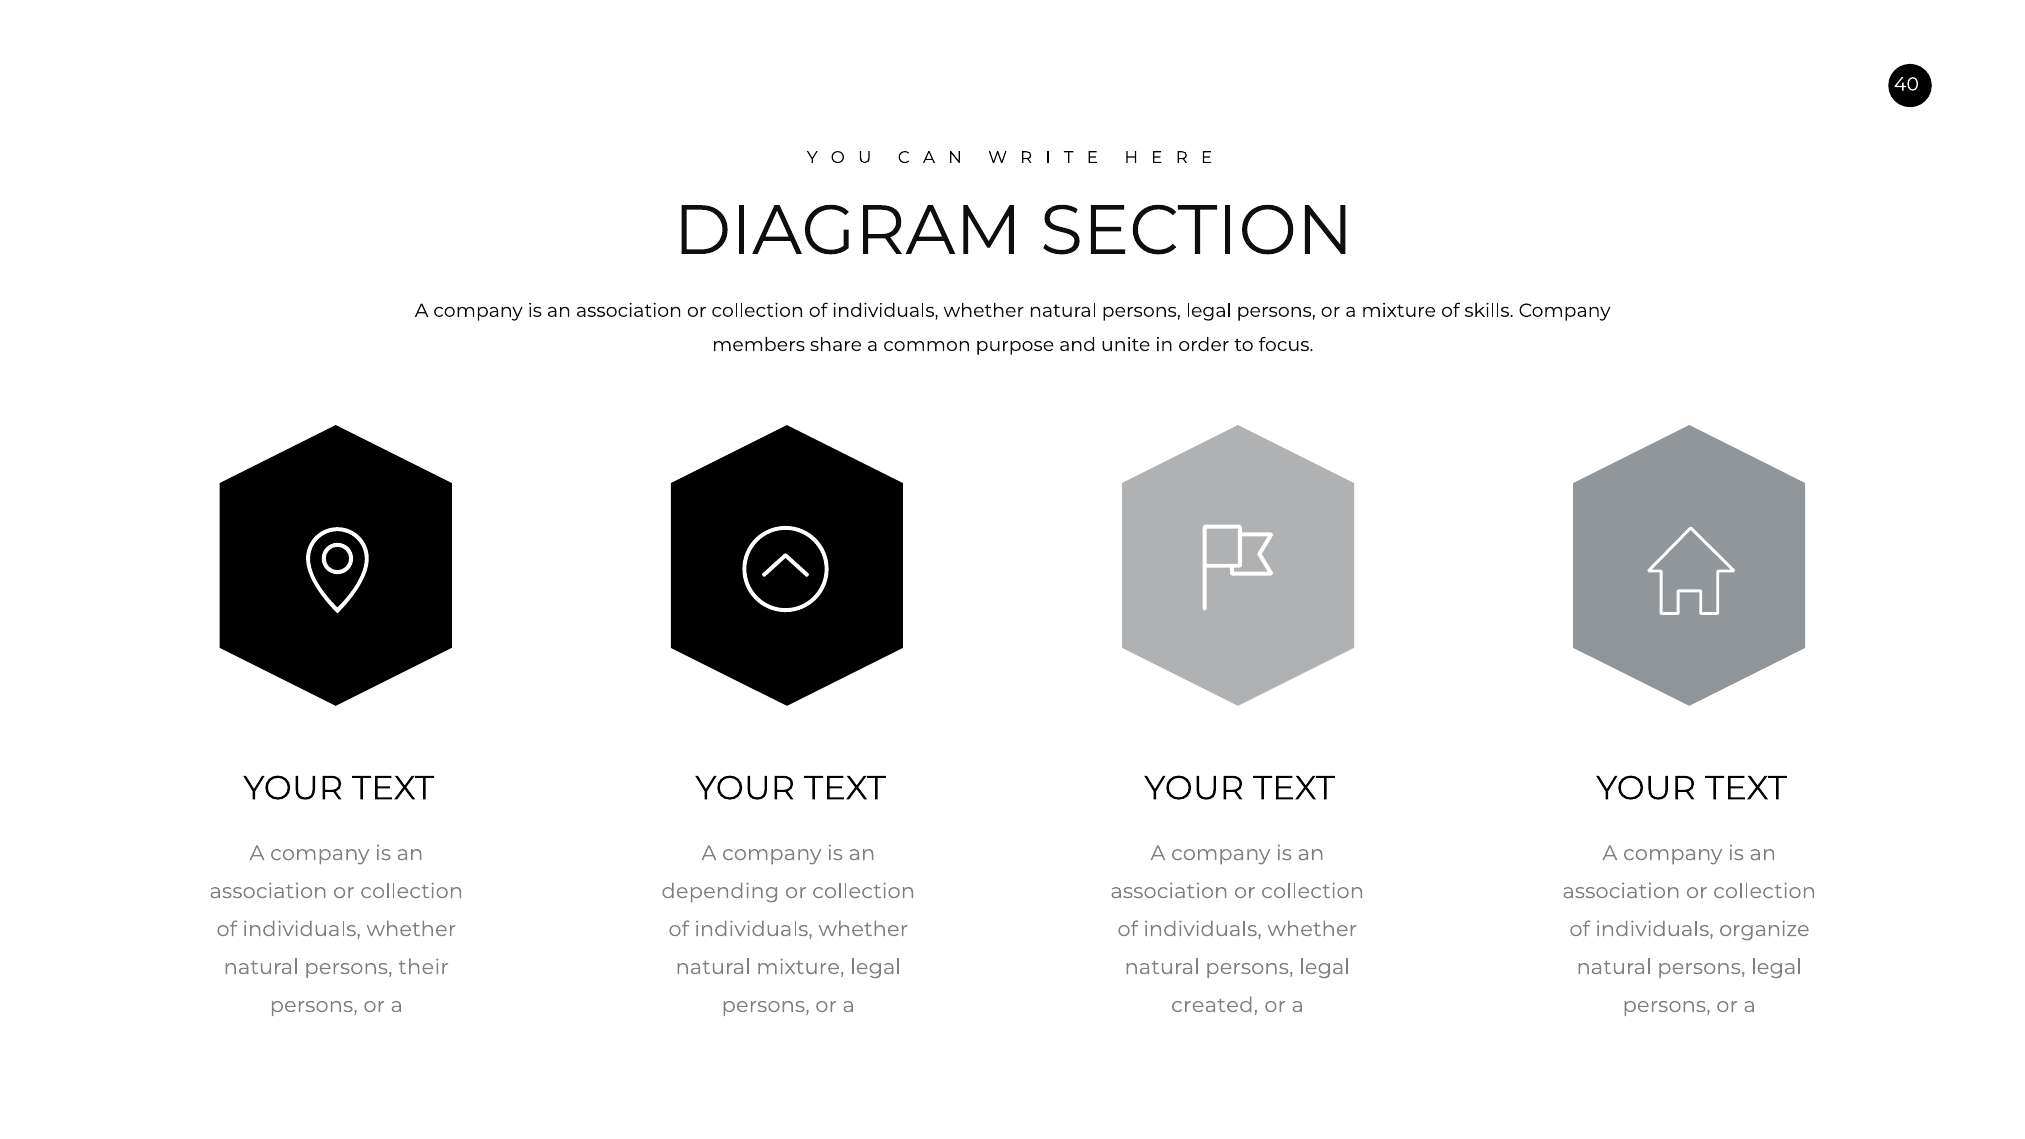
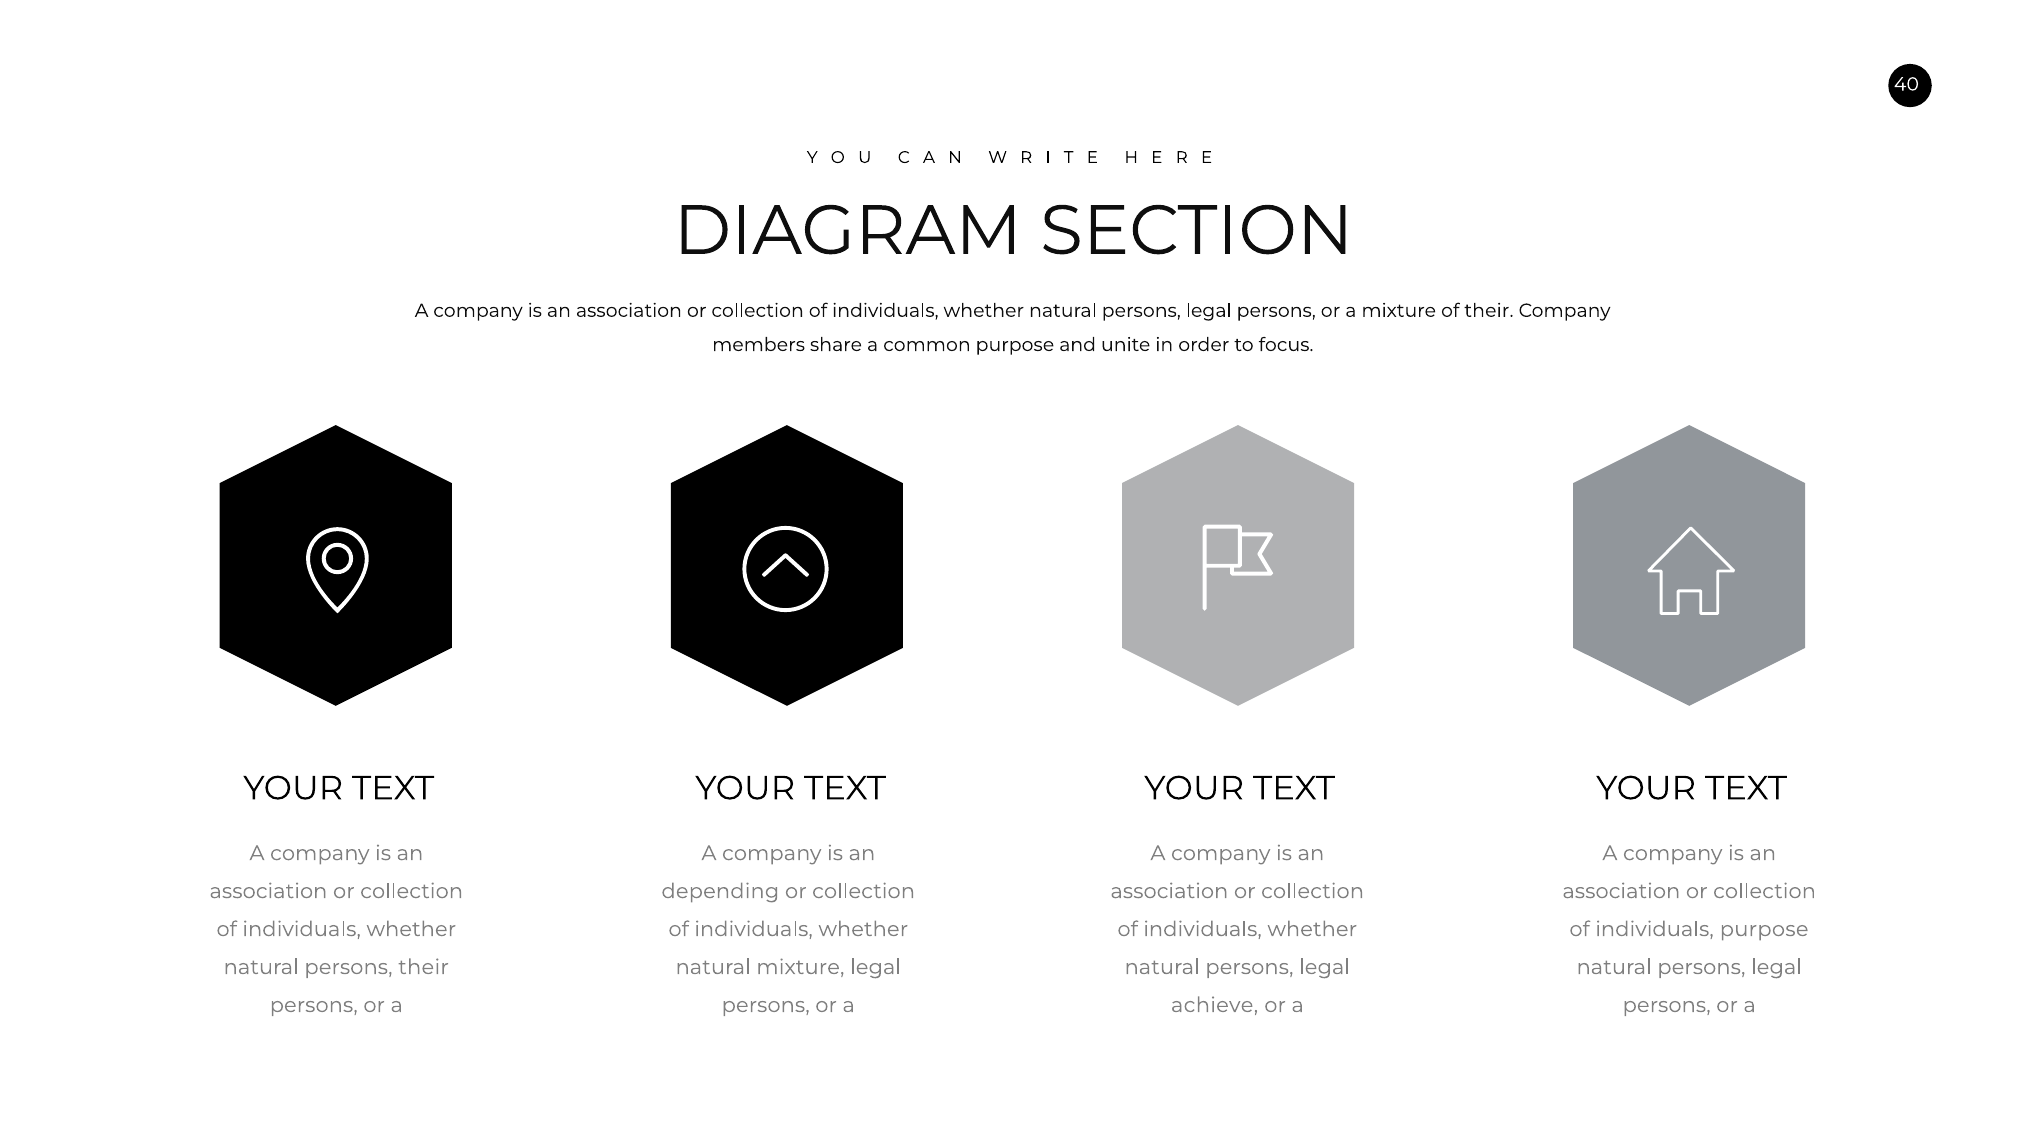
of skills: skills -> their
individuals organize: organize -> purpose
created: created -> achieve
